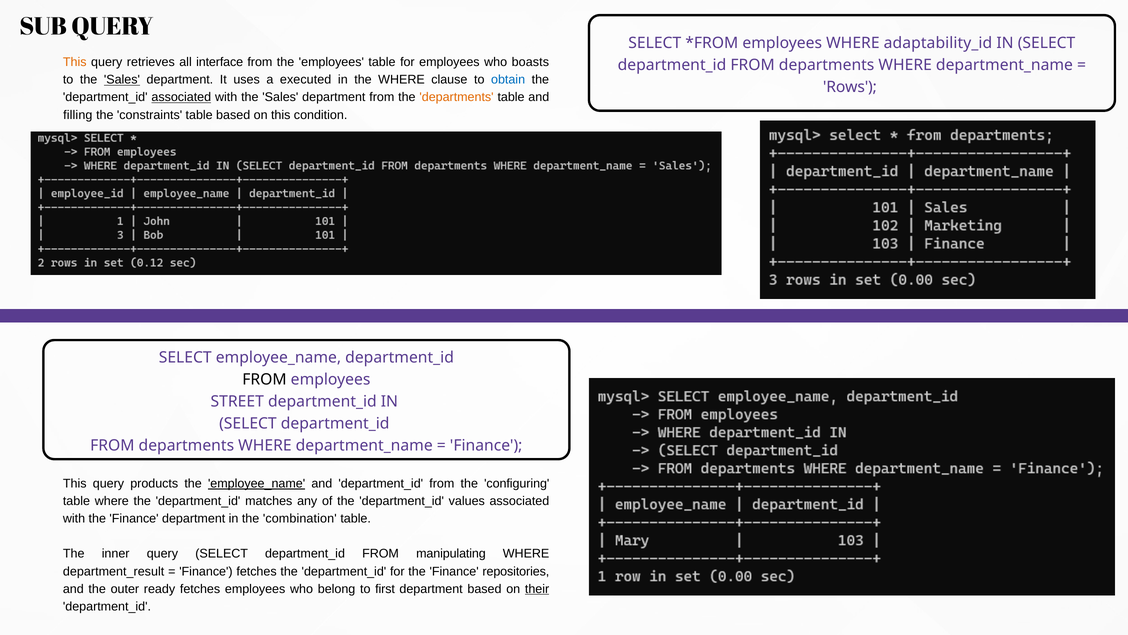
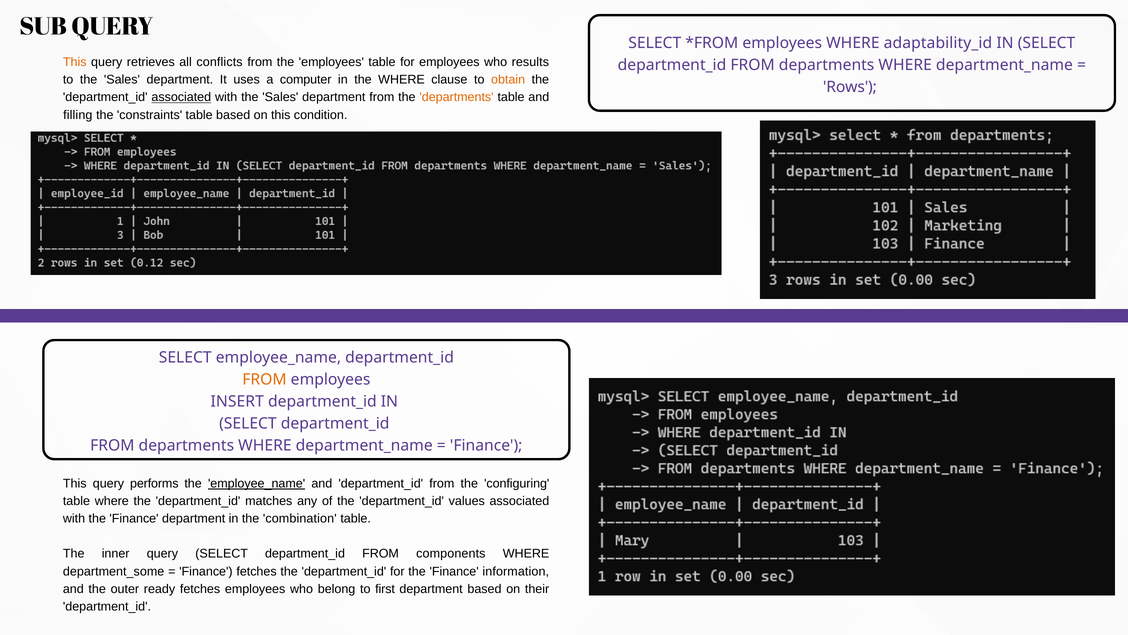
interface: interface -> conflicts
boasts: boasts -> results
Sales at (122, 80) underline: present -> none
executed: executed -> computer
obtain colour: blue -> orange
FROM at (264, 379) colour: black -> orange
STREET: STREET -> INSERT
products: products -> performs
manipulating: manipulating -> components
department_result: department_result -> department_some
repositories: repositories -> information
their underline: present -> none
